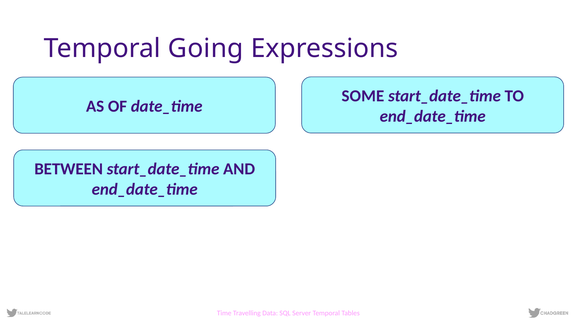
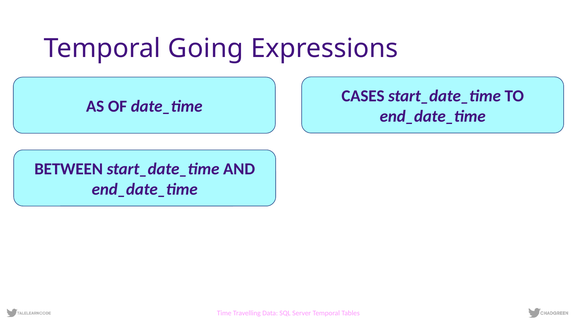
SOME: SOME -> CASES
